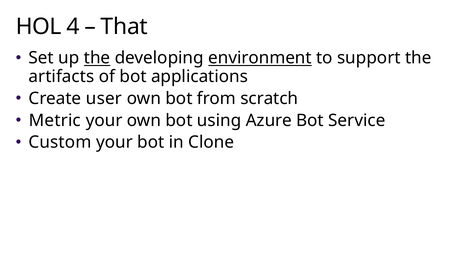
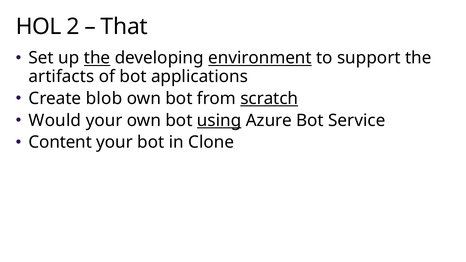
4: 4 -> 2
user: user -> blob
scratch underline: none -> present
Metric: Metric -> Would
using underline: none -> present
Custom: Custom -> Content
